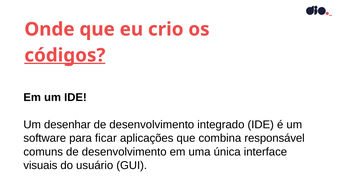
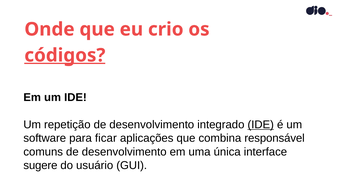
desenhar: desenhar -> repetição
IDE at (261, 124) underline: none -> present
visuais: visuais -> sugere
